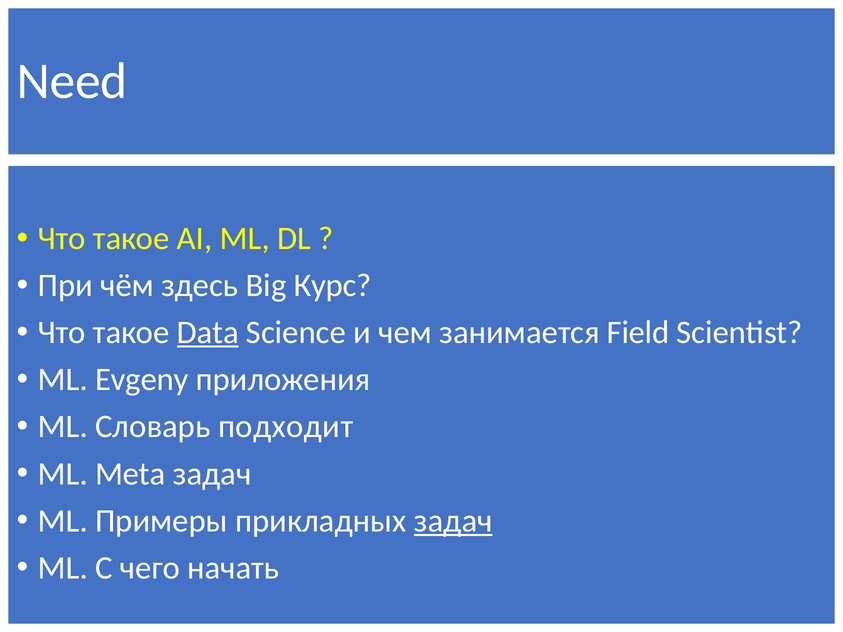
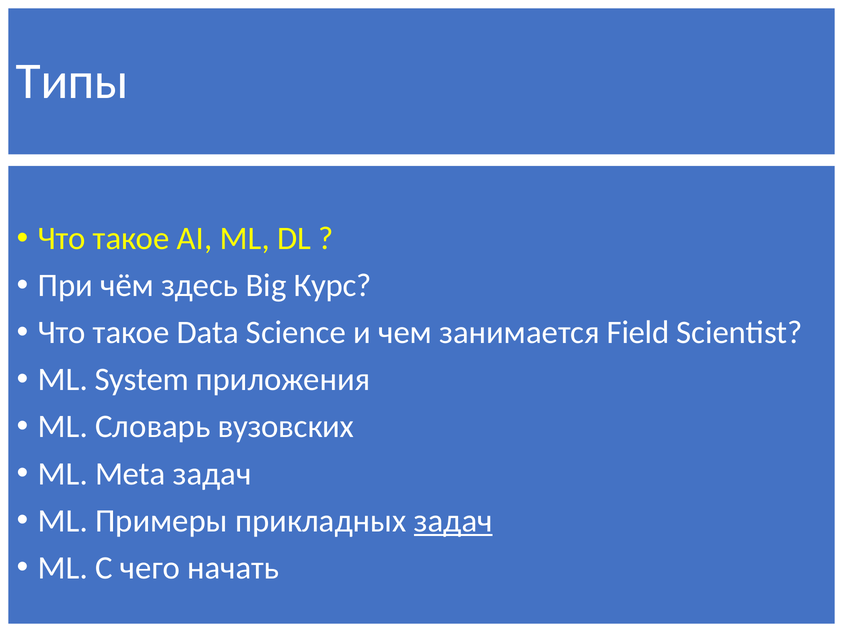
Need: Need -> Типы
Data underline: present -> none
Evgeny: Evgeny -> System
подходит: подходит -> вузовских
